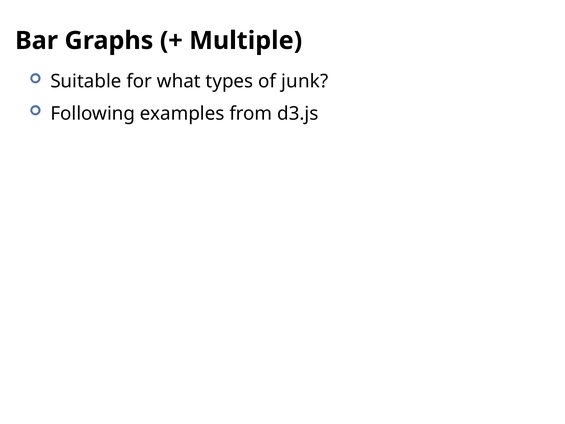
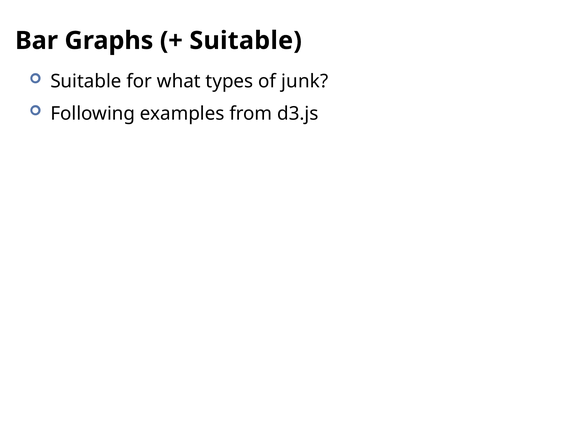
Multiple at (246, 41): Multiple -> Suitable
